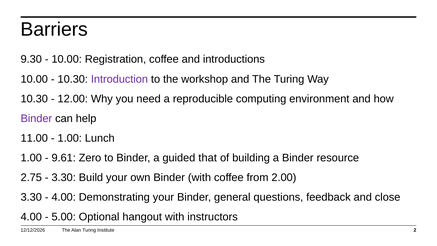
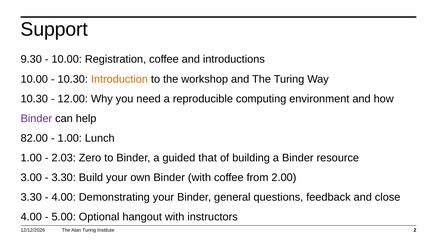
Barriers: Barriers -> Support
Introduction colour: purple -> orange
11.00: 11.00 -> 82.00
9.61: 9.61 -> 2.03
2.75: 2.75 -> 3.00
